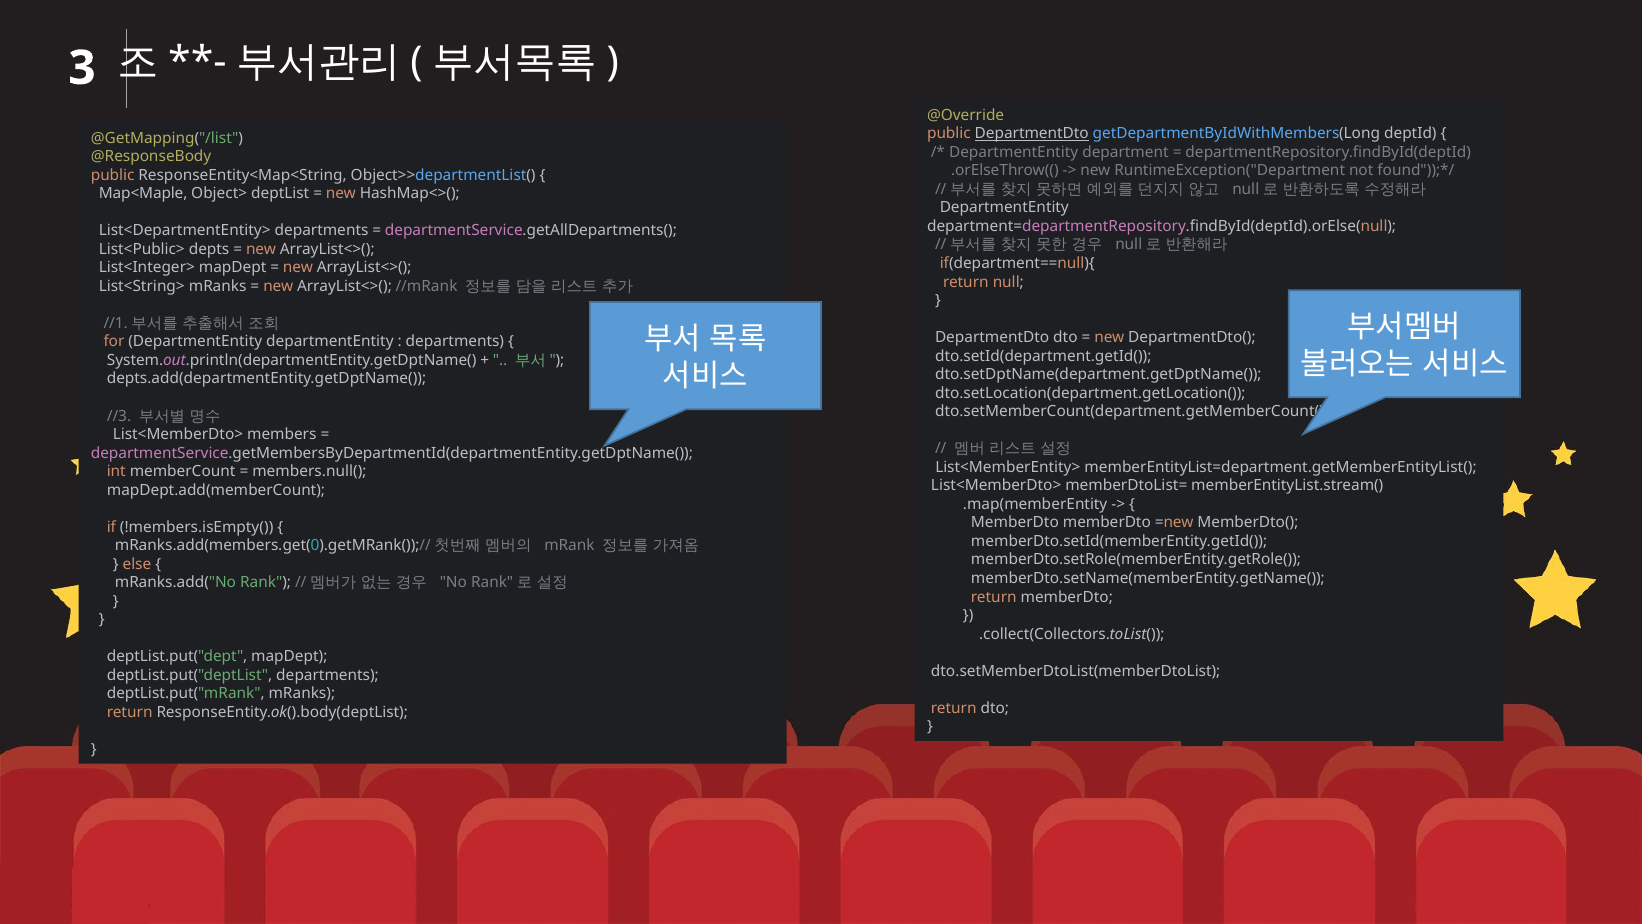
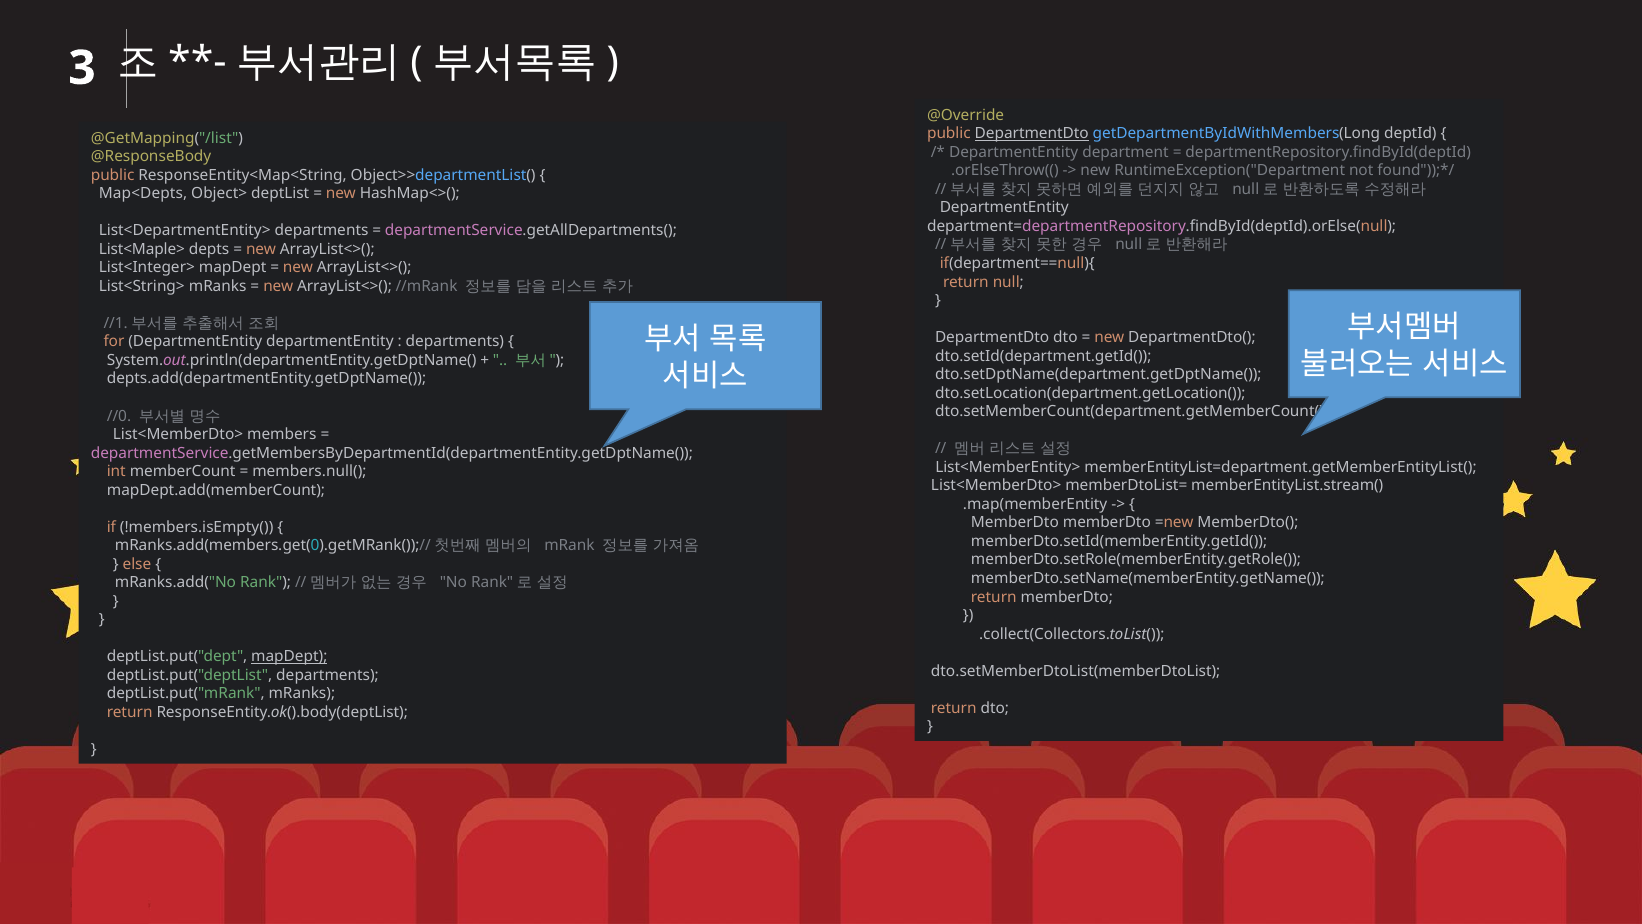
Map<Maple: Map<Maple -> Map<Depts
List<Public>: List<Public> -> List<Maple>
//3: //3 -> //0
mapDept at (289, 657) underline: none -> present
